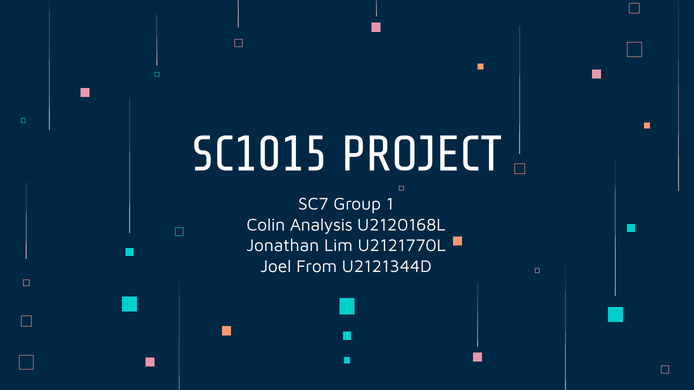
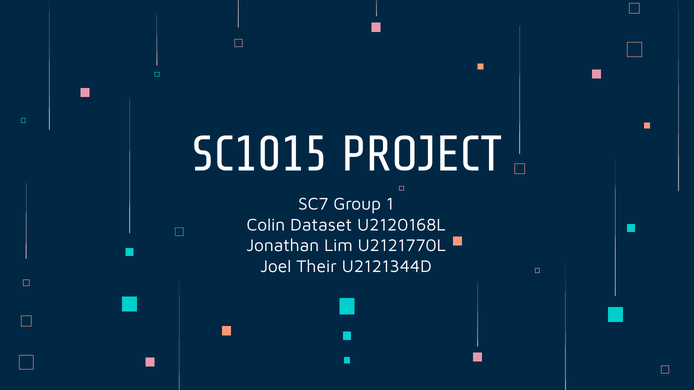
Analysis: Analysis -> Dataset
From: From -> Their
